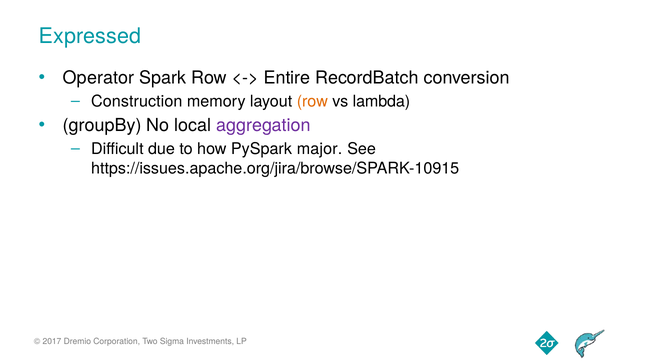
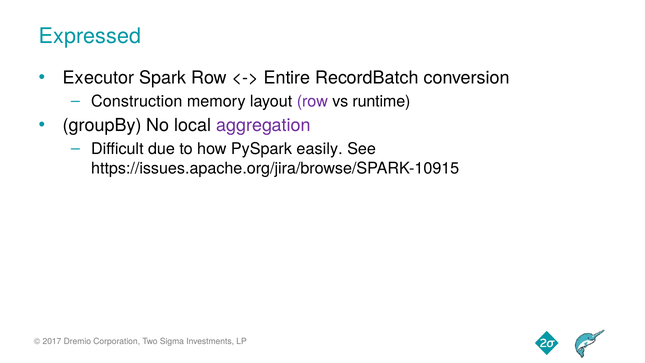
Operator: Operator -> Executor
row at (312, 101) colour: orange -> purple
lambda: lambda -> runtime
major: major -> easily
